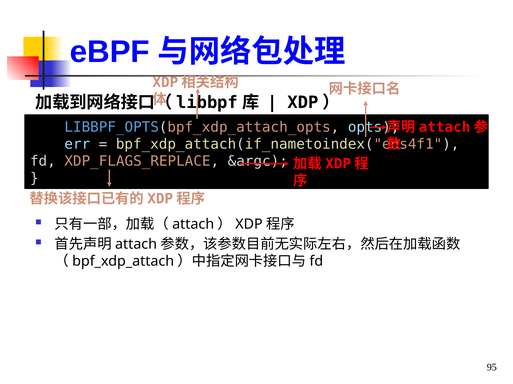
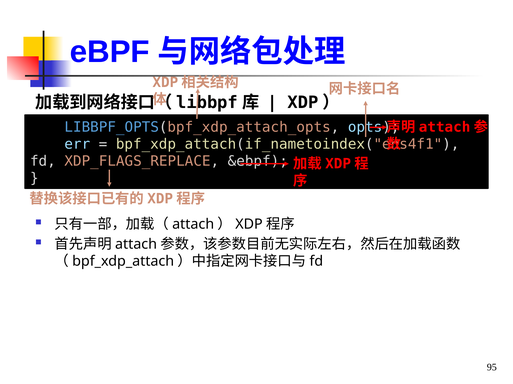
&argc: &argc -> &ebpf
